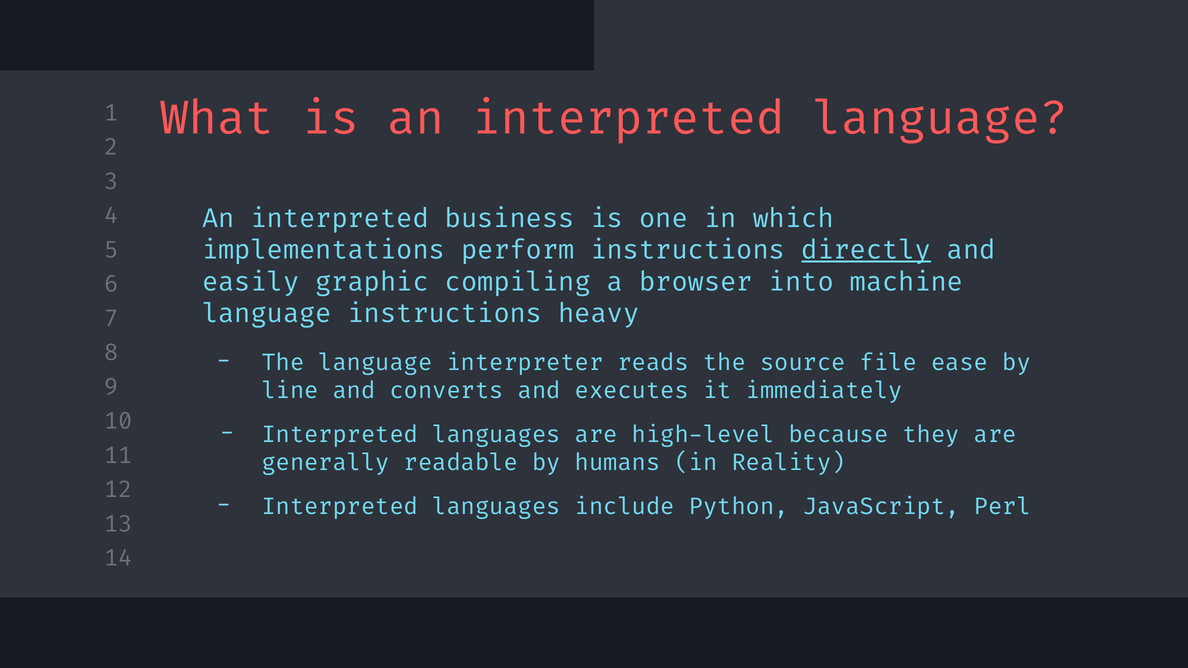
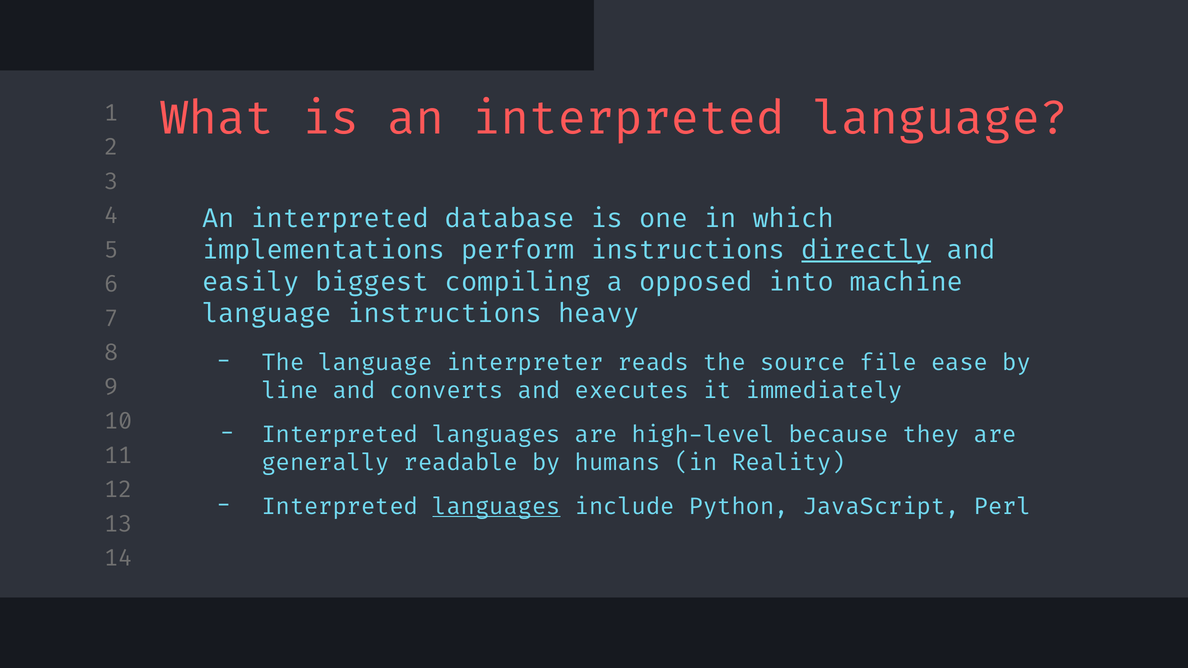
business: business -> database
graphic: graphic -> biggest
browser: browser -> opposed
languages at (497, 507) underline: none -> present
